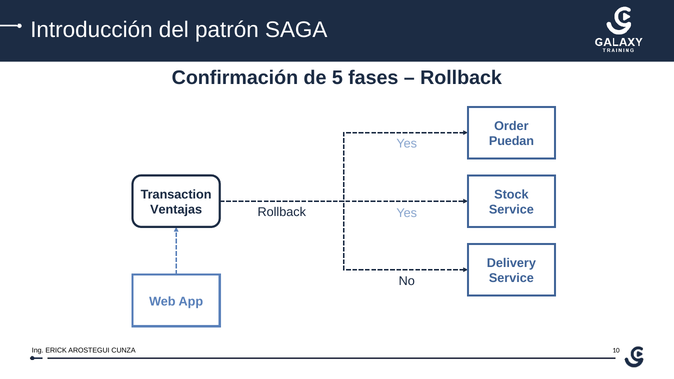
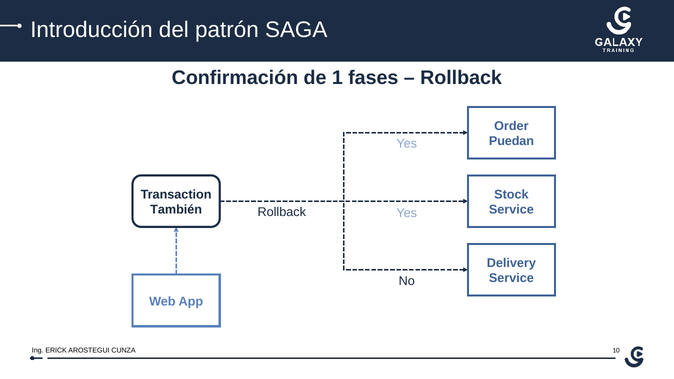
5: 5 -> 1
Ventajas: Ventajas -> También
